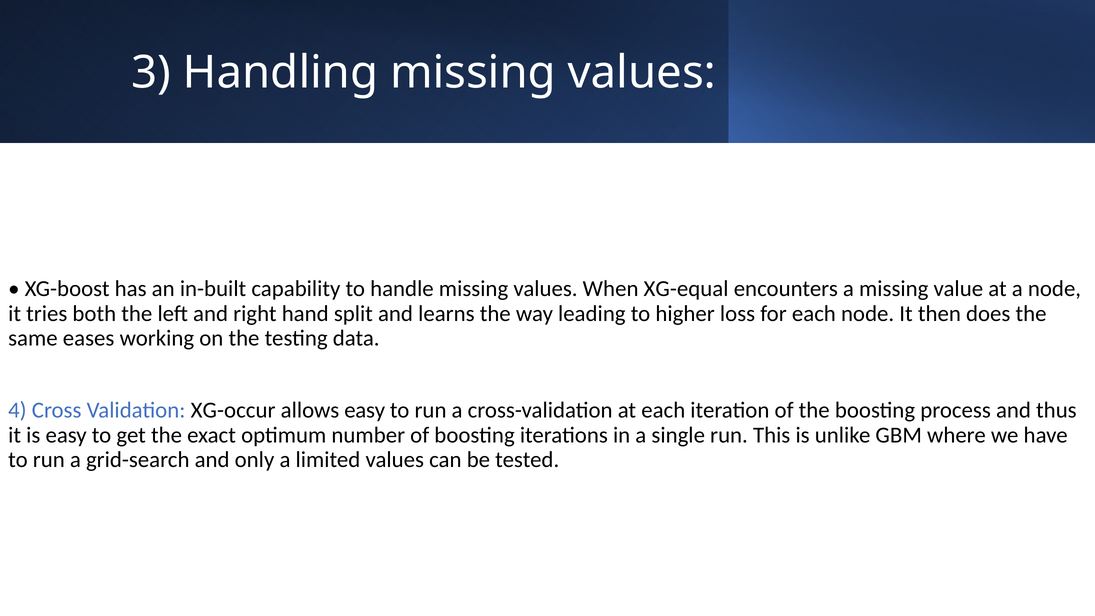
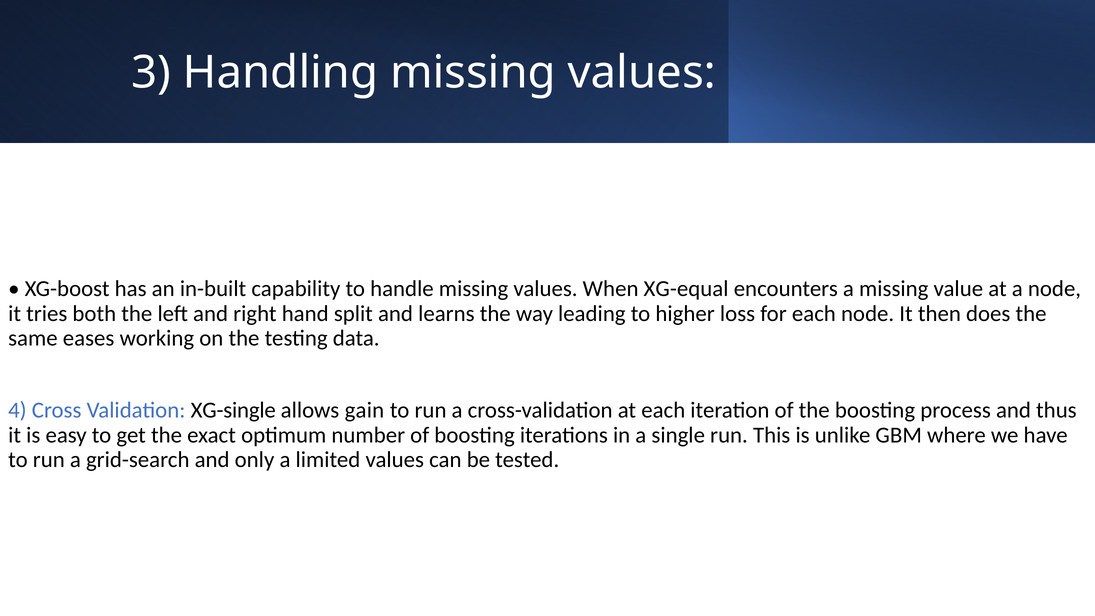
XG-occur: XG-occur -> XG-single
allows easy: easy -> gain
